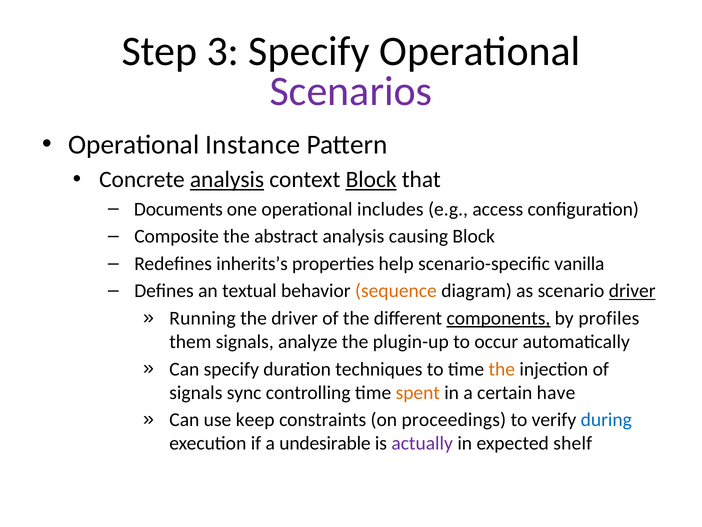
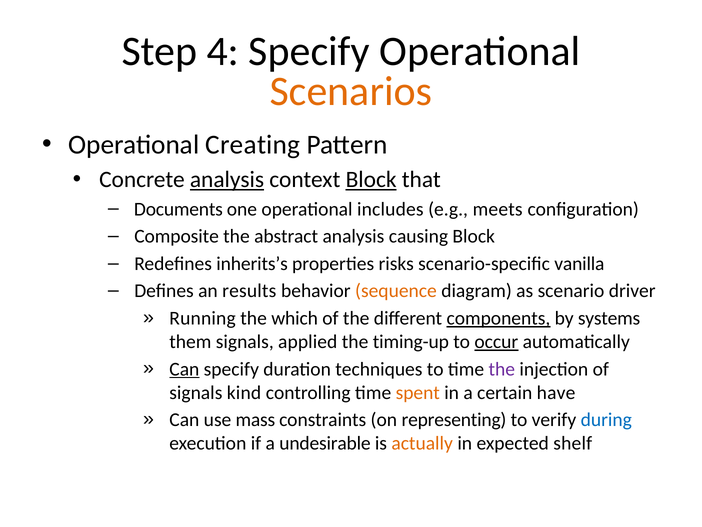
3: 3 -> 4
Scenarios colour: purple -> orange
Instance: Instance -> Creating
access: access -> meets
help: help -> risks
textual: textual -> results
driver at (632, 291) underline: present -> none
the driver: driver -> which
profiles: profiles -> systems
analyze: analyze -> applied
plugin-up: plugin-up -> timing-up
occur underline: none -> present
Can at (184, 369) underline: none -> present
the at (502, 369) colour: orange -> purple
sync: sync -> kind
keep: keep -> mass
proceedings: proceedings -> representing
actually colour: purple -> orange
